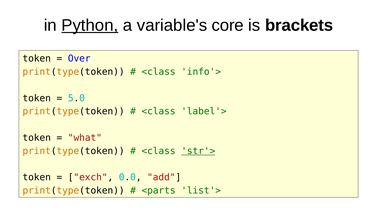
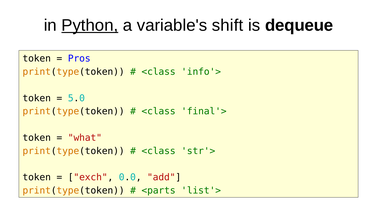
core: core -> shift
brackets: brackets -> dequeue
Over: Over -> Pros
label'>: label'> -> final'>
str'> underline: present -> none
